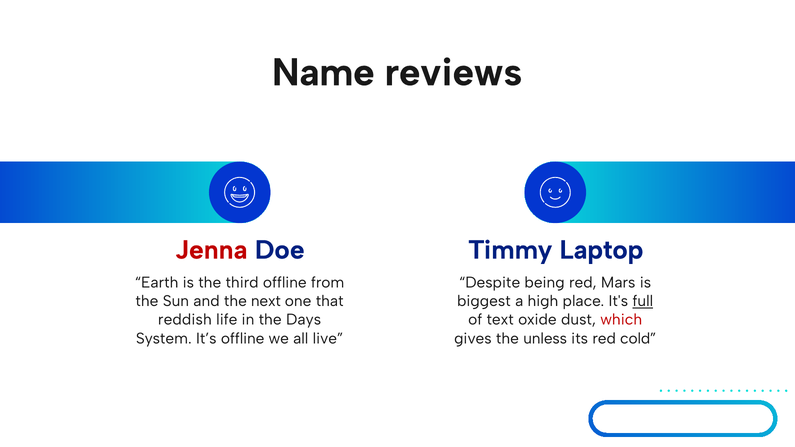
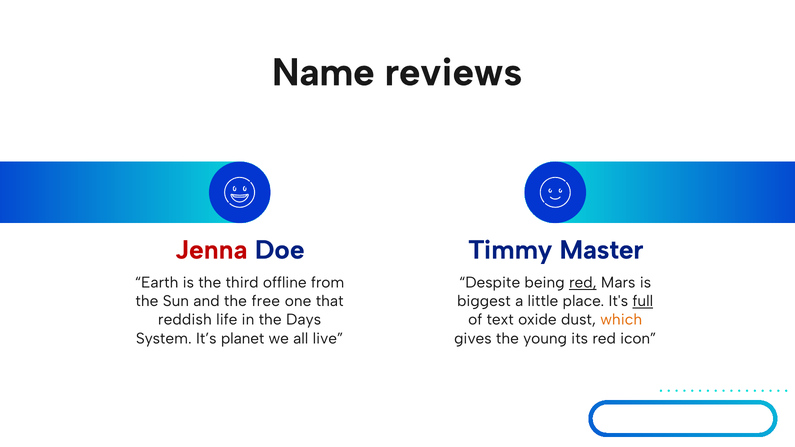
Laptop: Laptop -> Master
red at (583, 283) underline: none -> present
next: next -> free
high: high -> little
which colour: red -> orange
It’s offline: offline -> planet
unless: unless -> young
cold: cold -> icon
